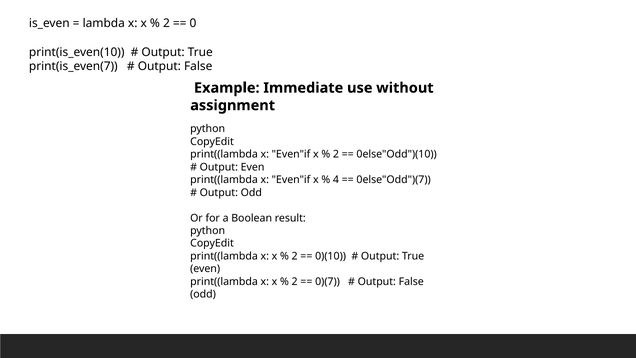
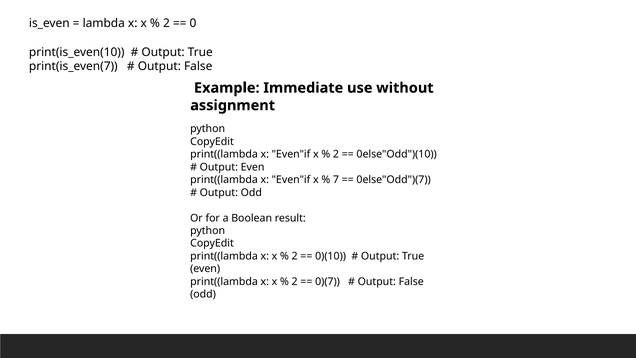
4: 4 -> 7
